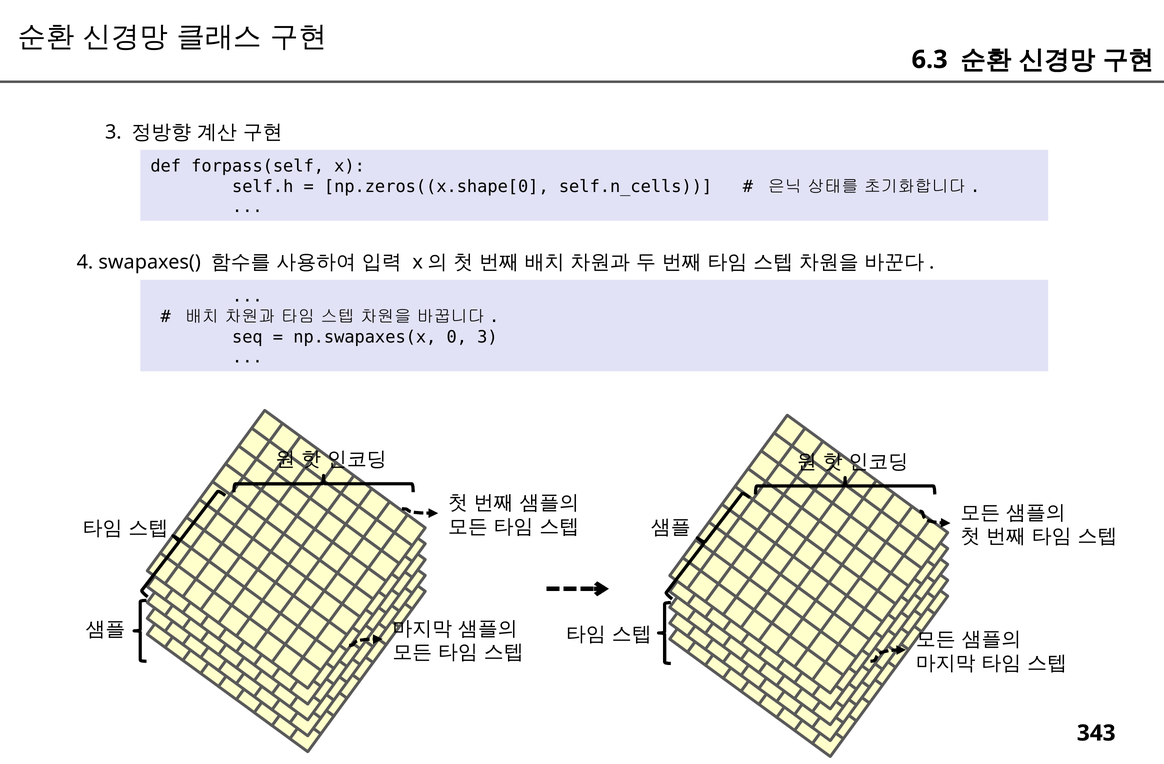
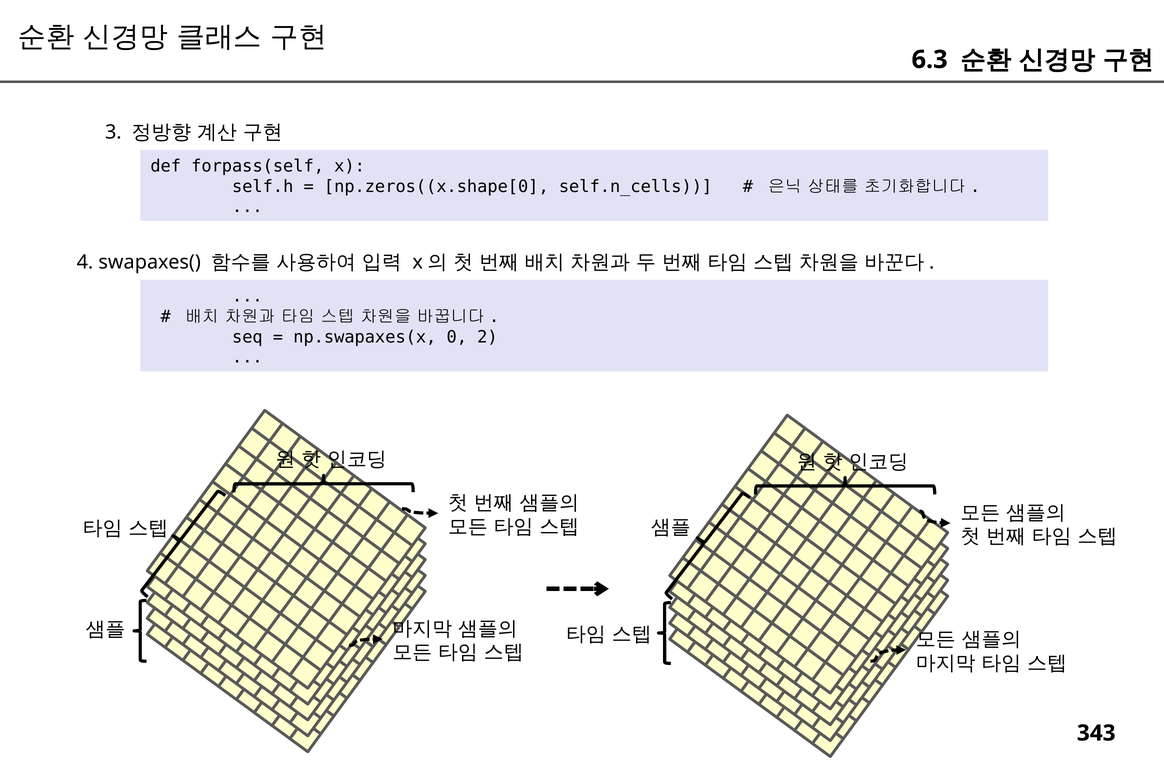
0 3: 3 -> 2
